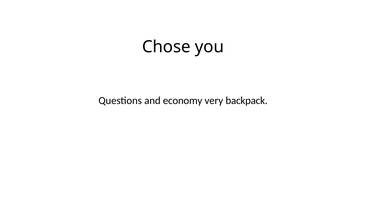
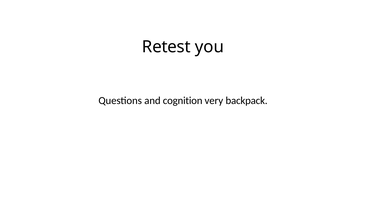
Chose: Chose -> Retest
economy: economy -> cognition
